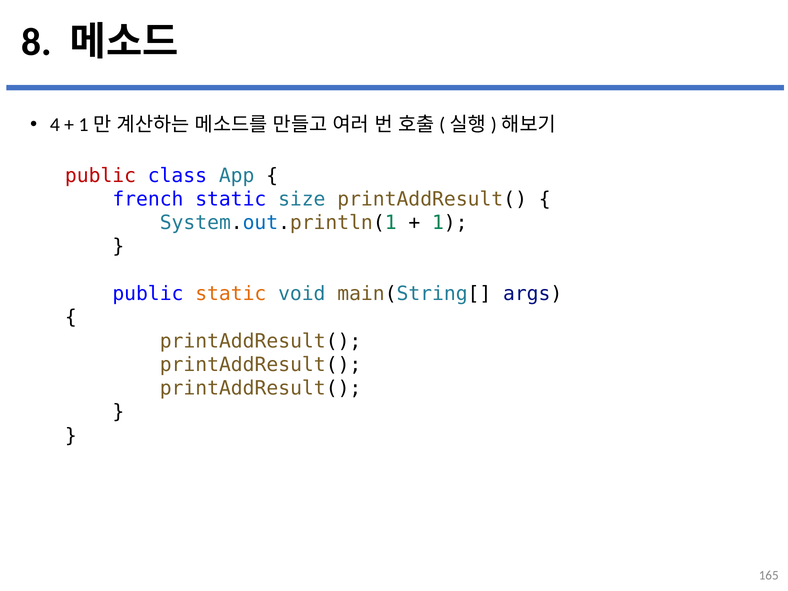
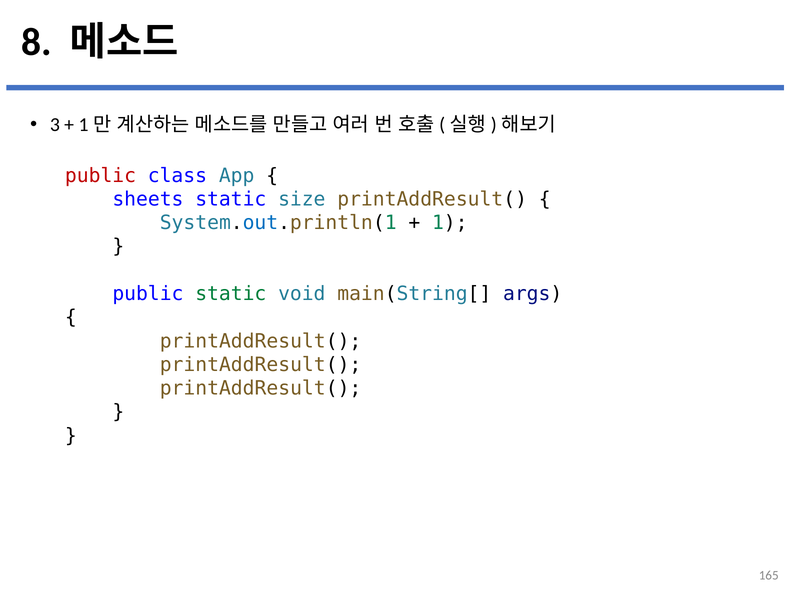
4: 4 -> 3
french: french -> sheets
static at (231, 294) colour: orange -> green
